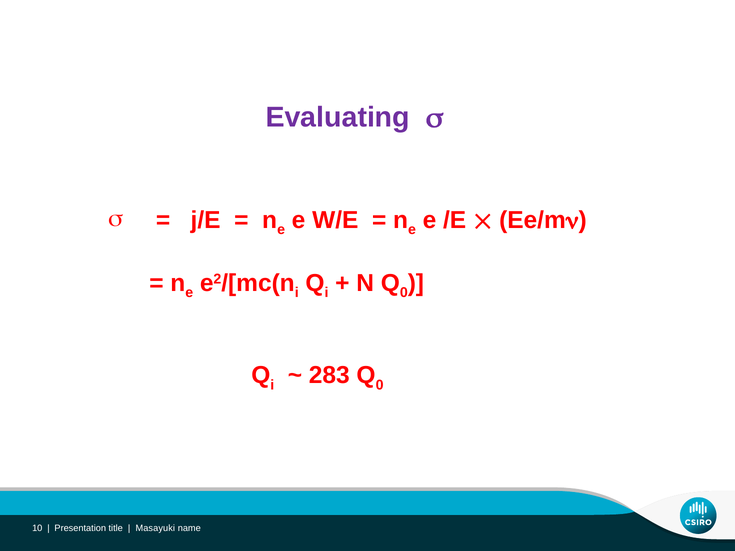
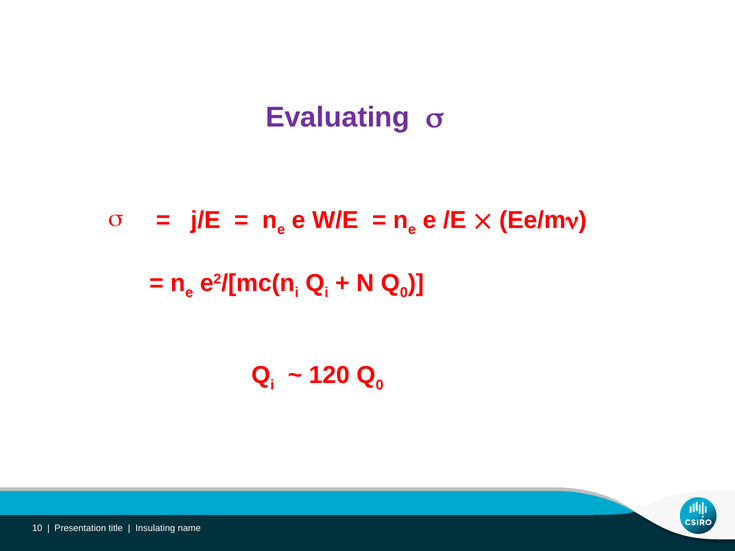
283: 283 -> 120
Masayuki: Masayuki -> Insulating
